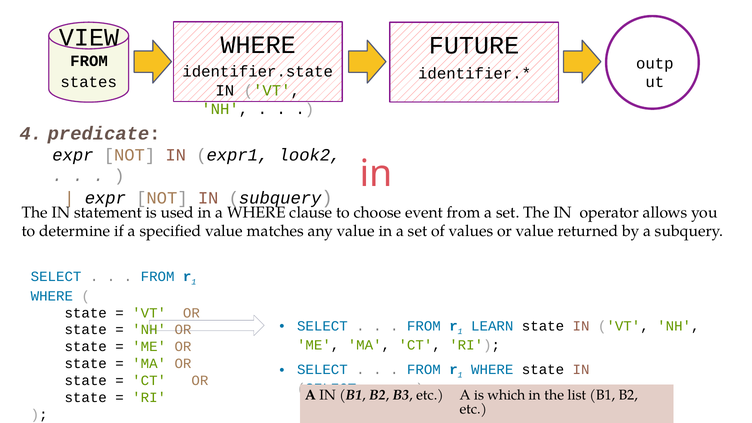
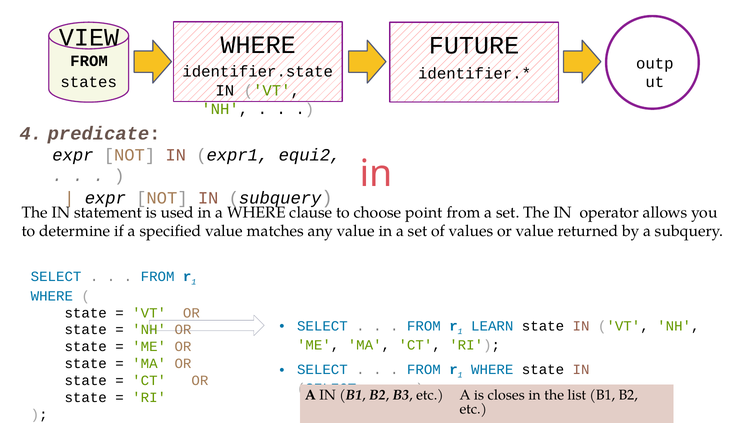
look2: look2 -> equi2
event: event -> point
which: which -> closes
